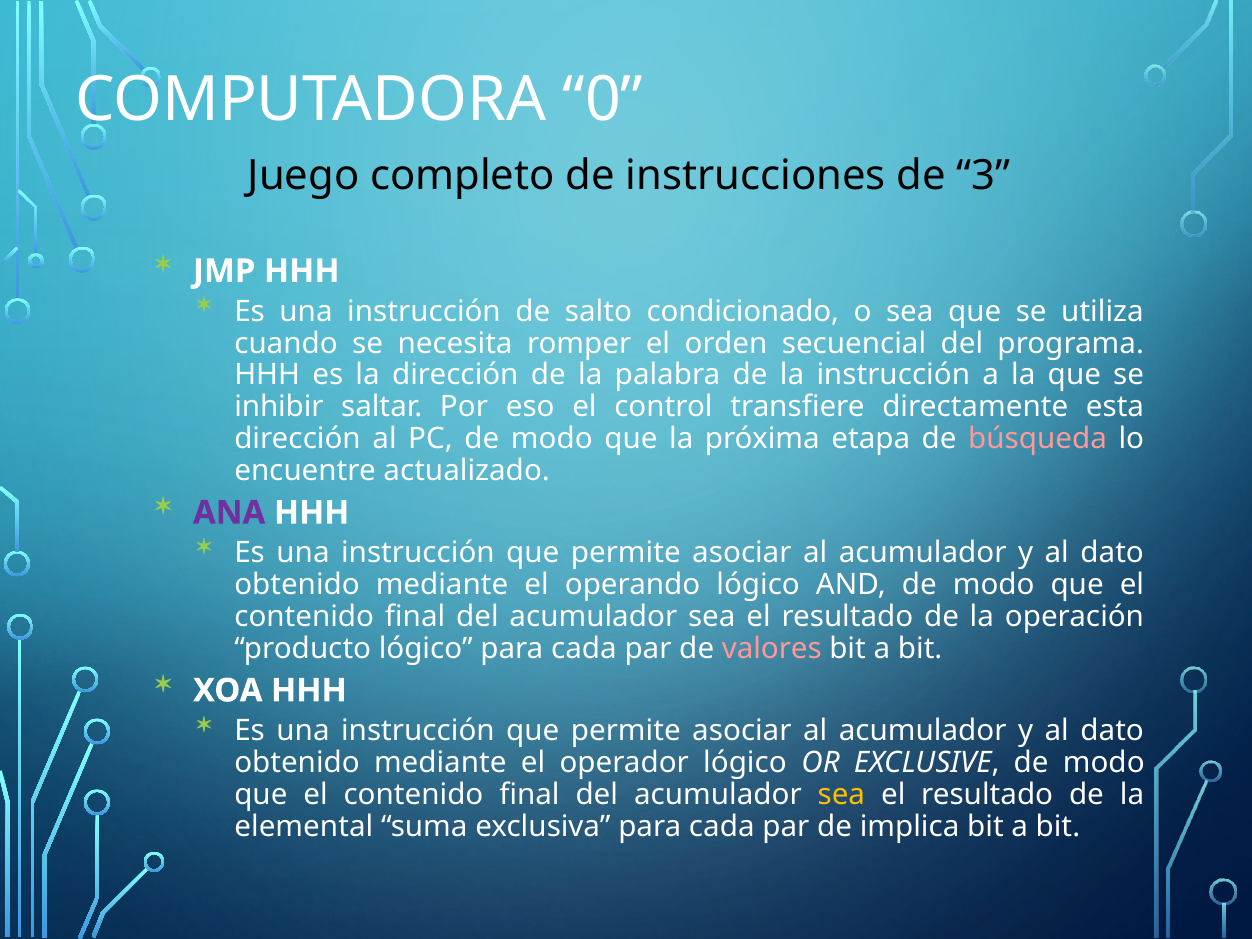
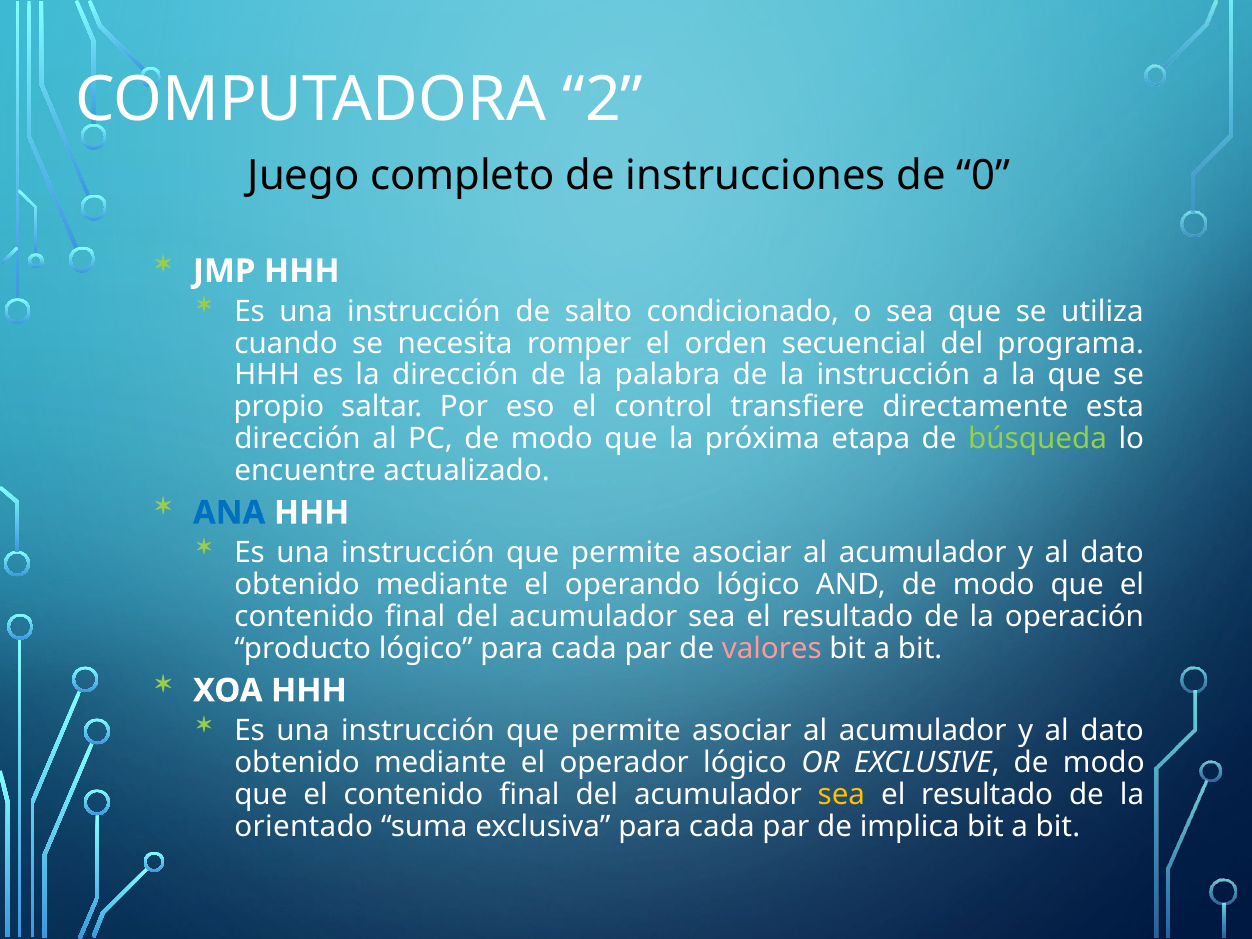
0: 0 -> 2
3: 3 -> 0
inhibir: inhibir -> propio
búsqueda colour: pink -> light green
ANA colour: purple -> blue
elemental: elemental -> orientado
